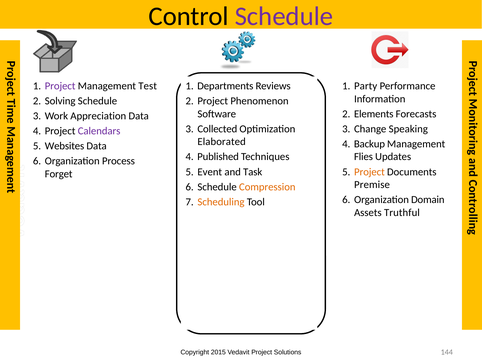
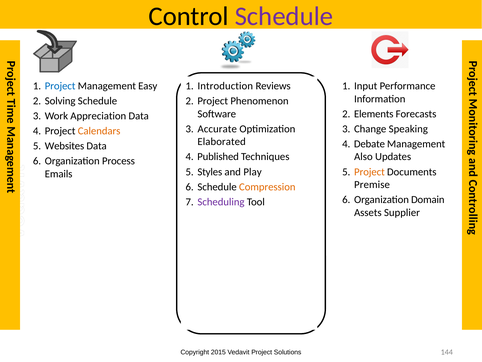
Project at (60, 86) colour: purple -> blue
Test: Test -> Easy
Departments: Departments -> Introduction
Party: Party -> Input
Collected: Collected -> Accurate
Calendars colour: purple -> orange
Backup: Backup -> Debate
Flies: Flies -> Also
Event: Event -> Styles
Task: Task -> Play
Forget: Forget -> Emails
Scheduling colour: orange -> purple
Truthful: Truthful -> Supplier
